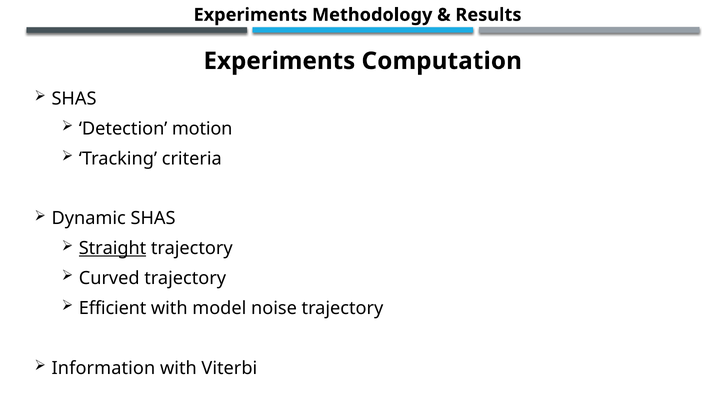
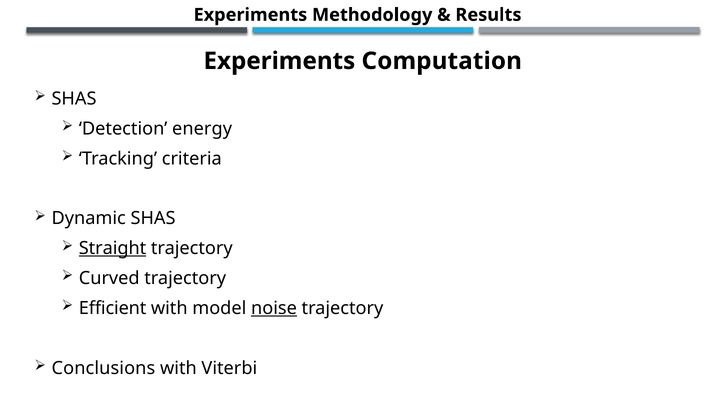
motion: motion -> energy
noise underline: none -> present
Information: Information -> Conclusions
